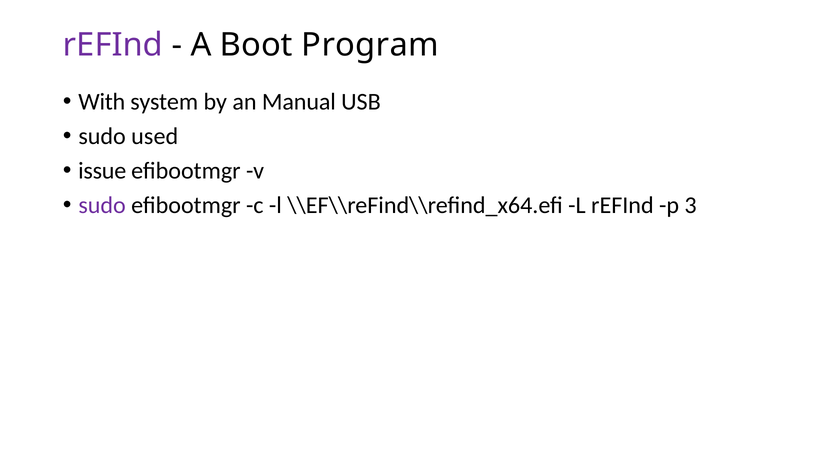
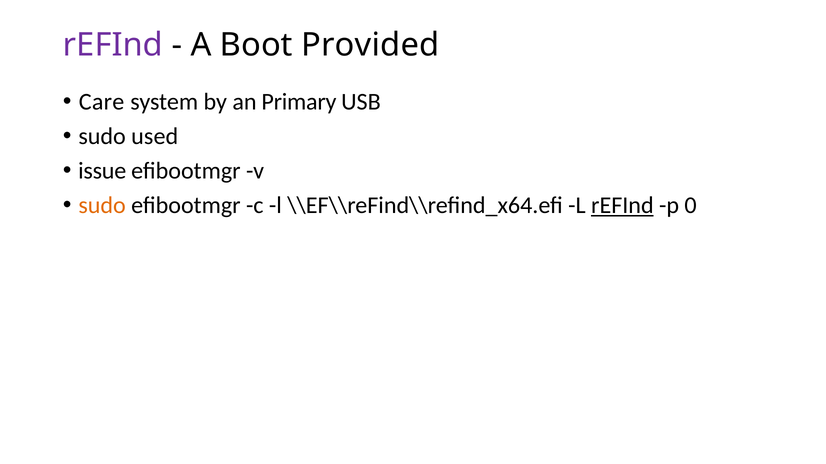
Program: Program -> Provided
With: With -> Care
Manual: Manual -> Primary
sudo at (102, 206) colour: purple -> orange
rEFInd at (622, 206) underline: none -> present
3: 3 -> 0
